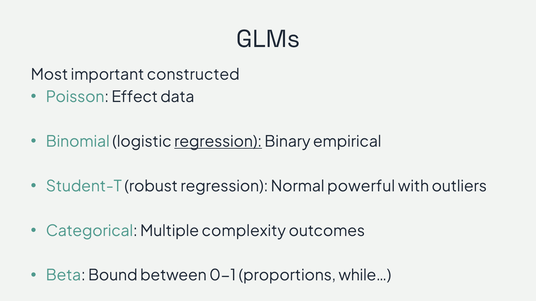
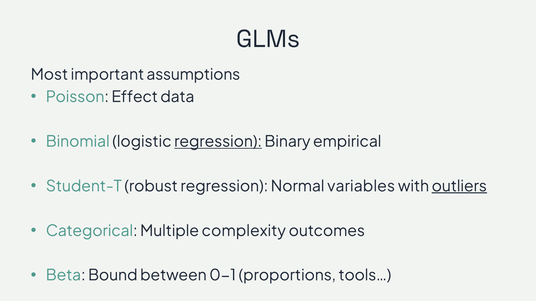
constructed: constructed -> assumptions
powerful: powerful -> variables
outliers underline: none -> present
while…: while… -> tools…
